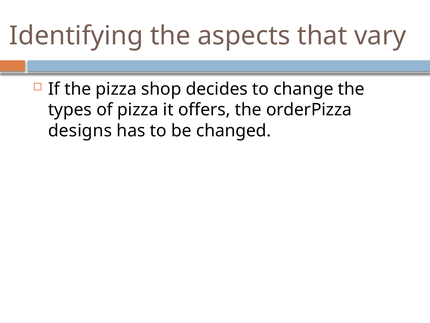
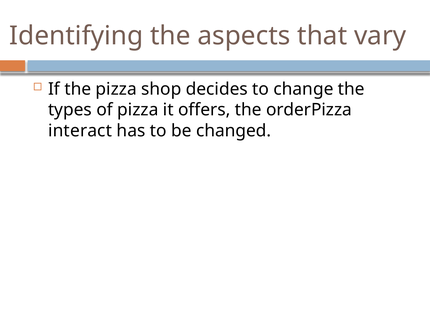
designs: designs -> interact
